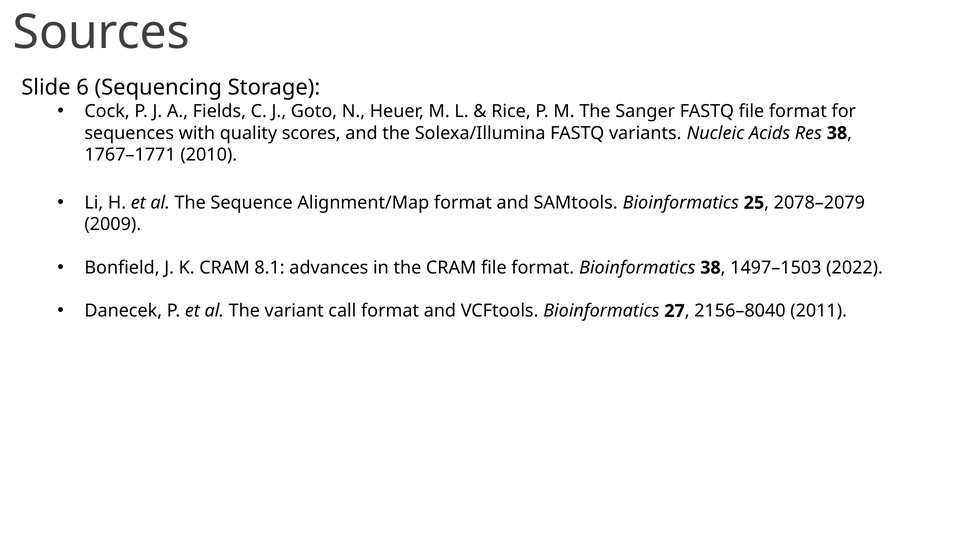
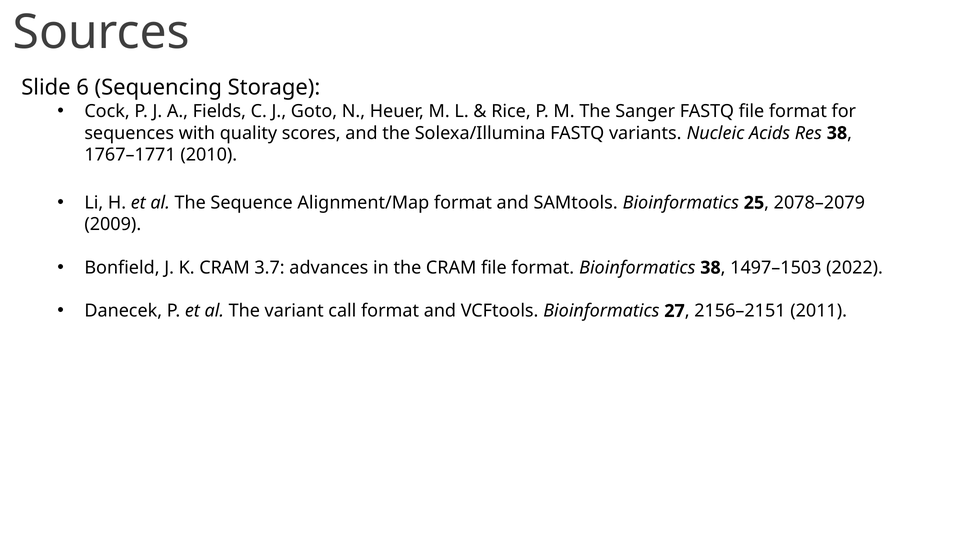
8.1: 8.1 -> 3.7
2156–8040: 2156–8040 -> 2156–2151
